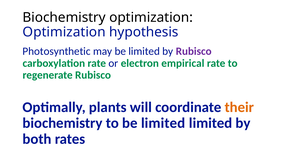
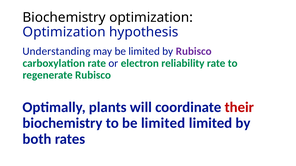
Photosynthetic: Photosynthetic -> Understanding
empirical: empirical -> reliability
their colour: orange -> red
